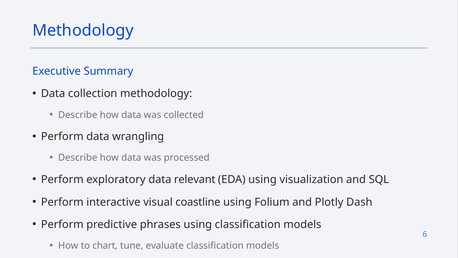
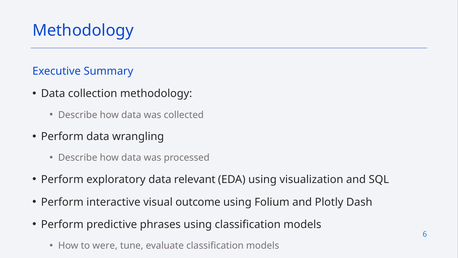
coastline: coastline -> outcome
chart: chart -> were
